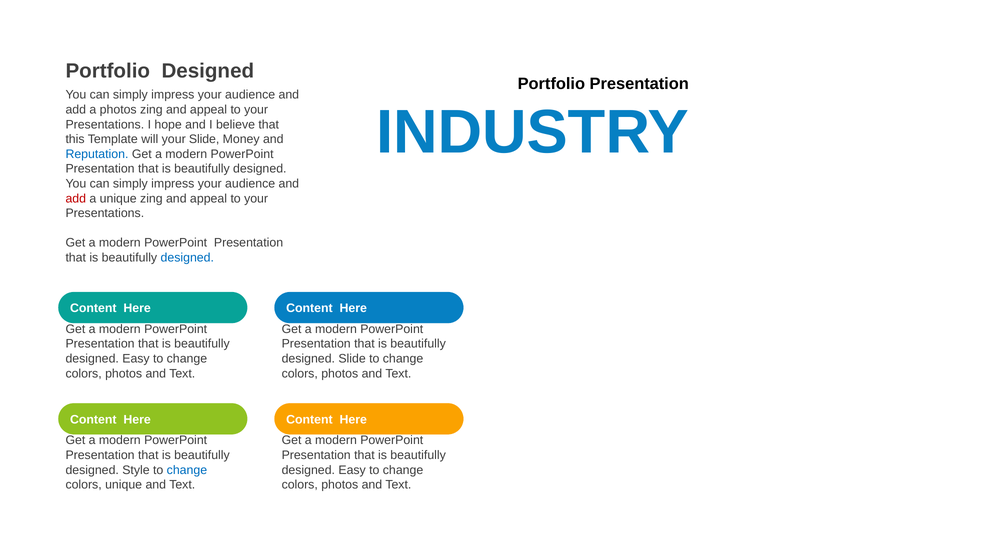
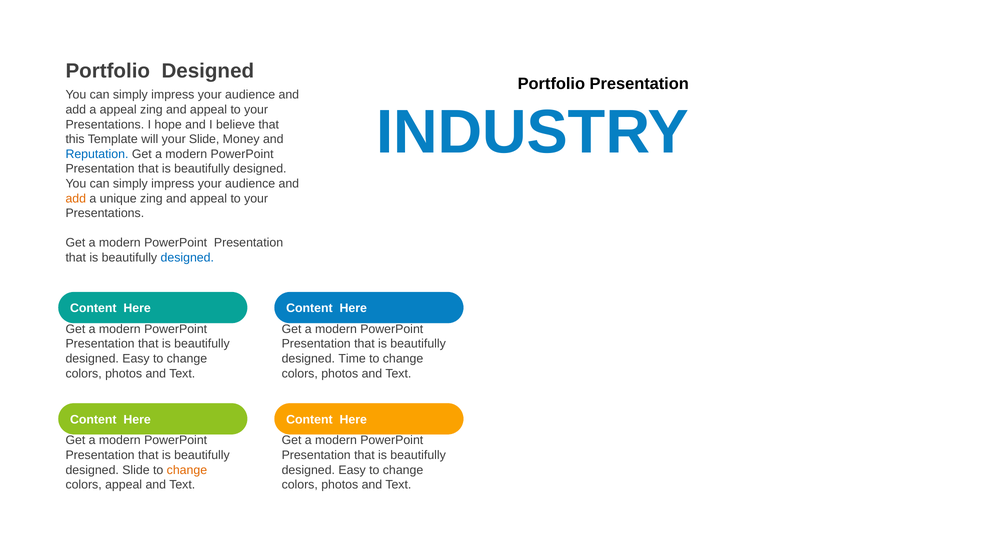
a photos: photos -> appeal
add at (76, 199) colour: red -> orange
designed Slide: Slide -> Time
designed Style: Style -> Slide
change at (187, 470) colour: blue -> orange
colors unique: unique -> appeal
